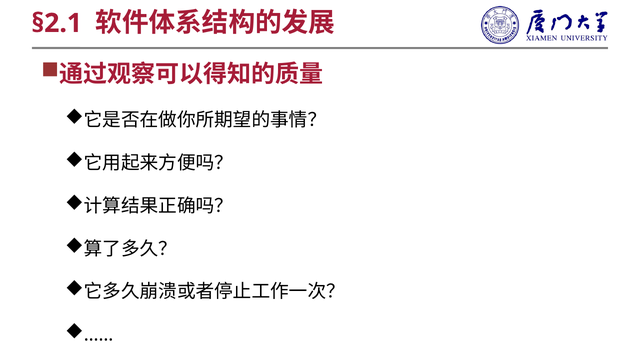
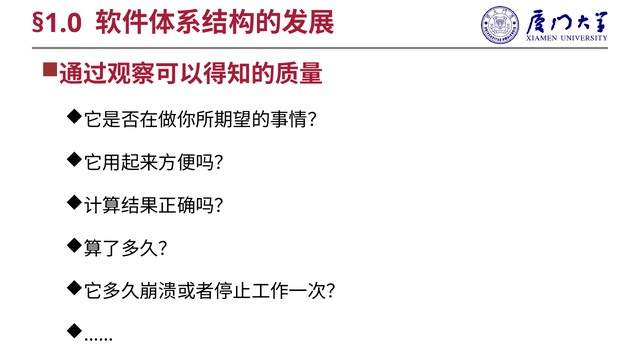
§2.1: §2.1 -> §1.0
